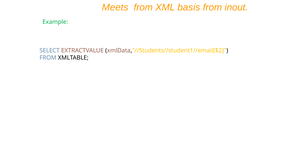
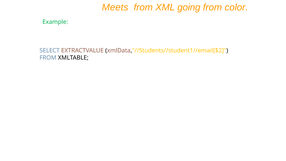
basis: basis -> going
inout: inout -> color
